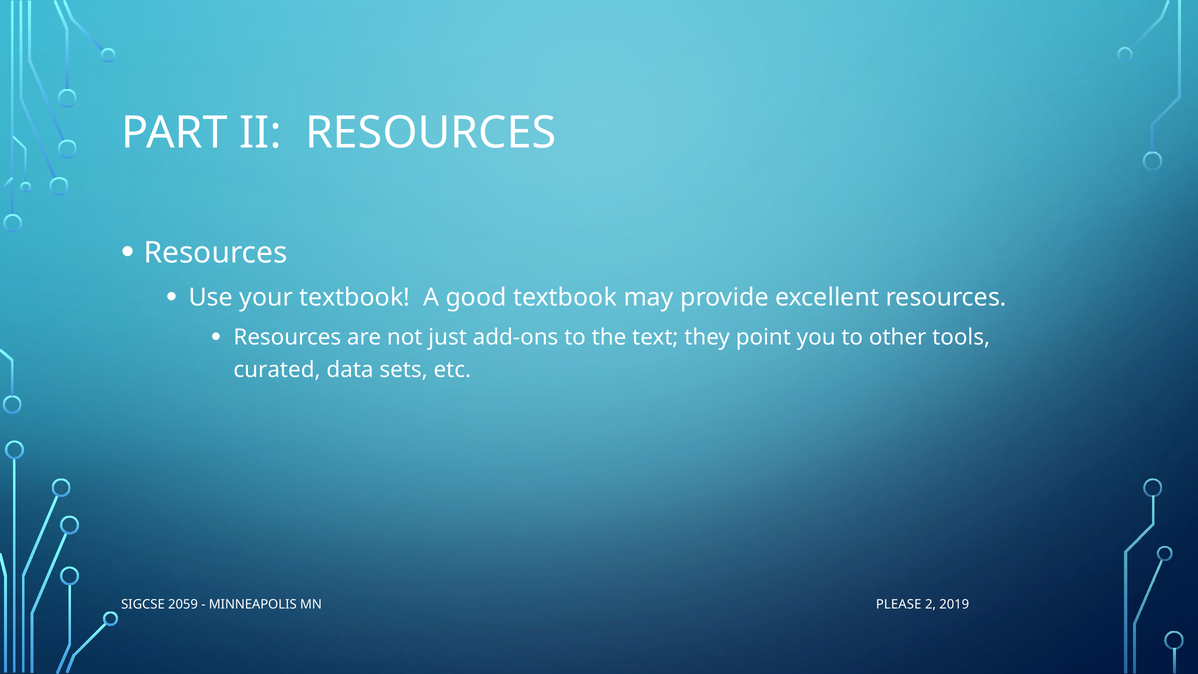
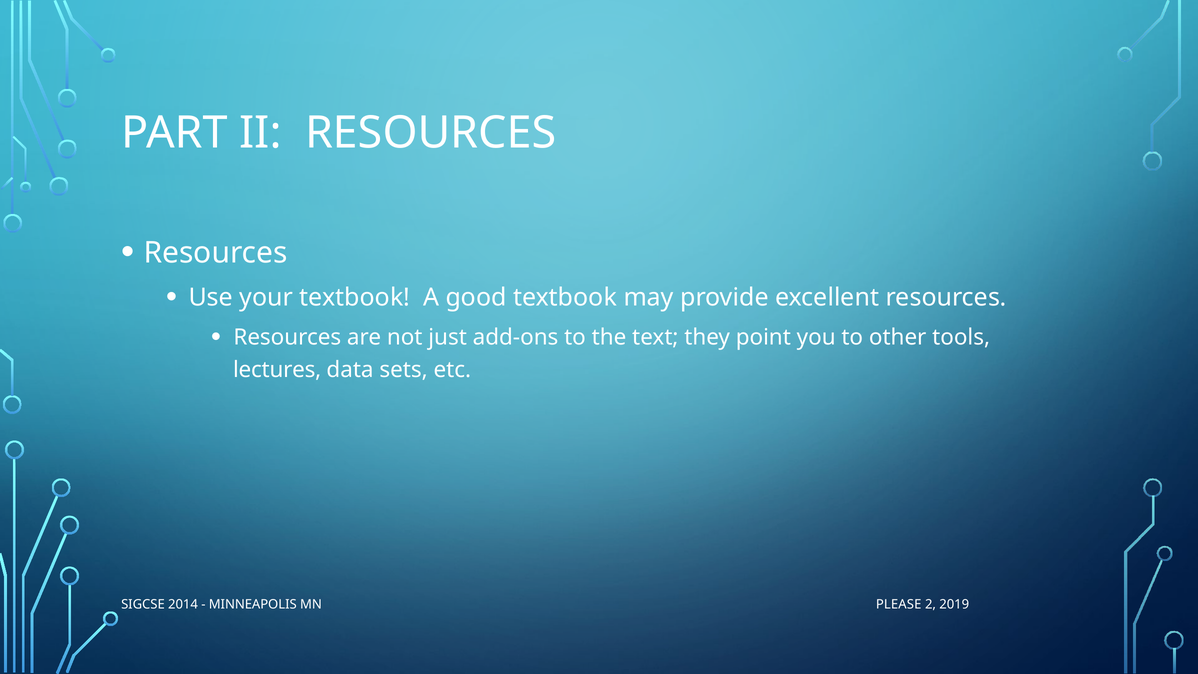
curated: curated -> lectures
2059: 2059 -> 2014
